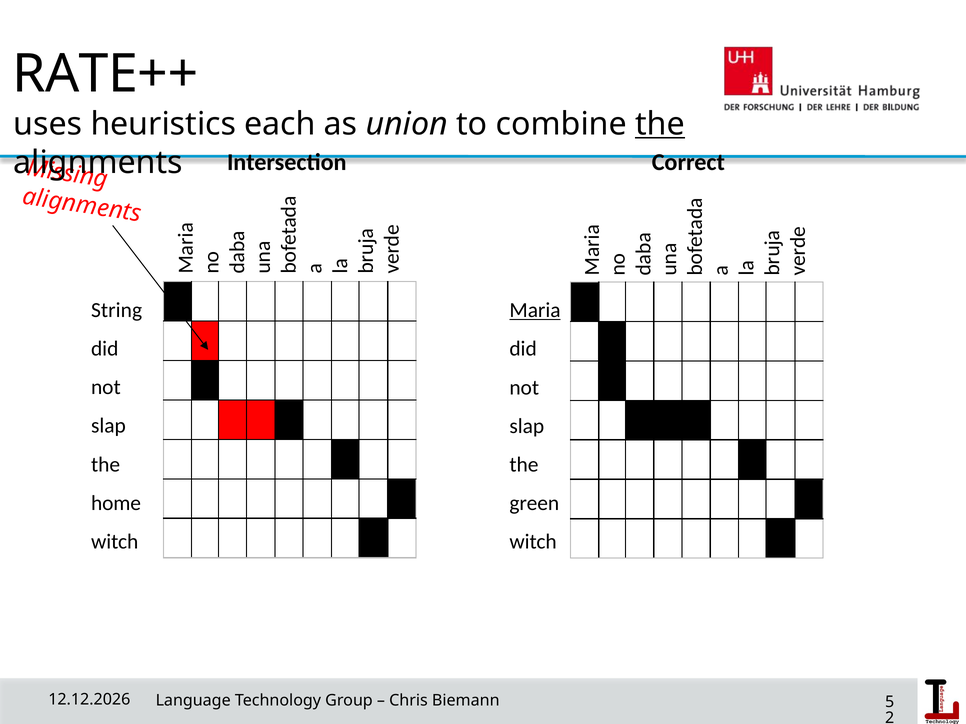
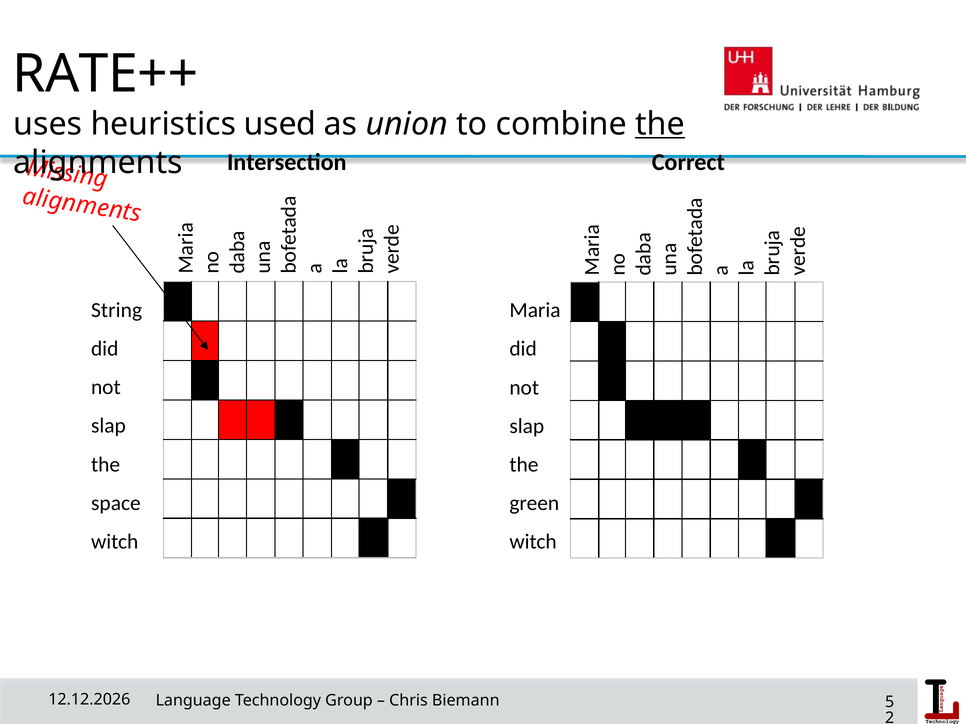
each: each -> used
Maria underline: present -> none
home: home -> space
